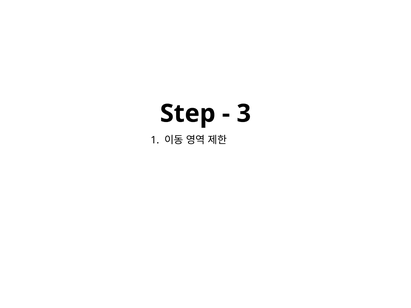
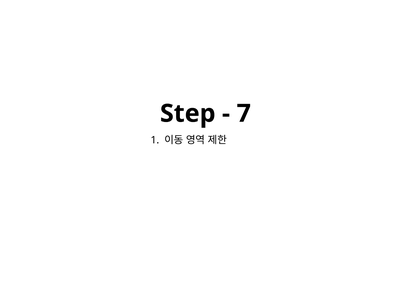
3: 3 -> 7
